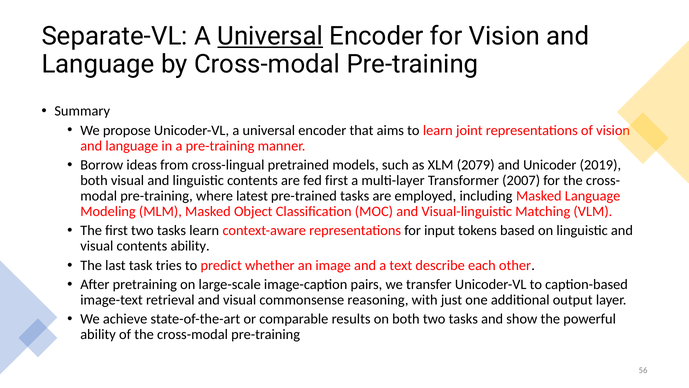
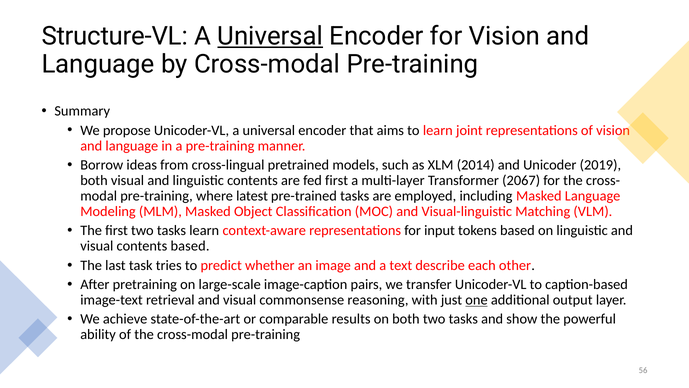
Separate-VL: Separate-VL -> Structure-VL
2079: 2079 -> 2014
2007: 2007 -> 2067
contents ability: ability -> based
one underline: none -> present
